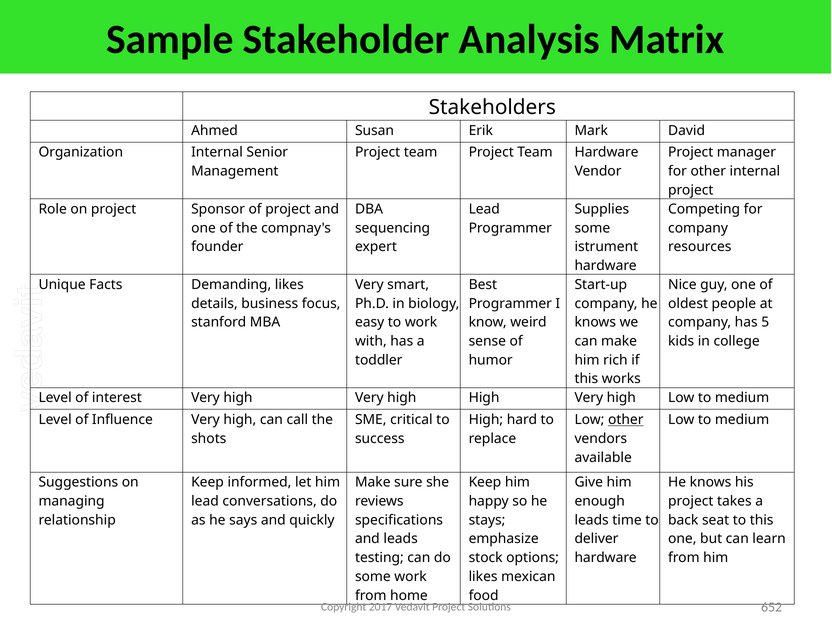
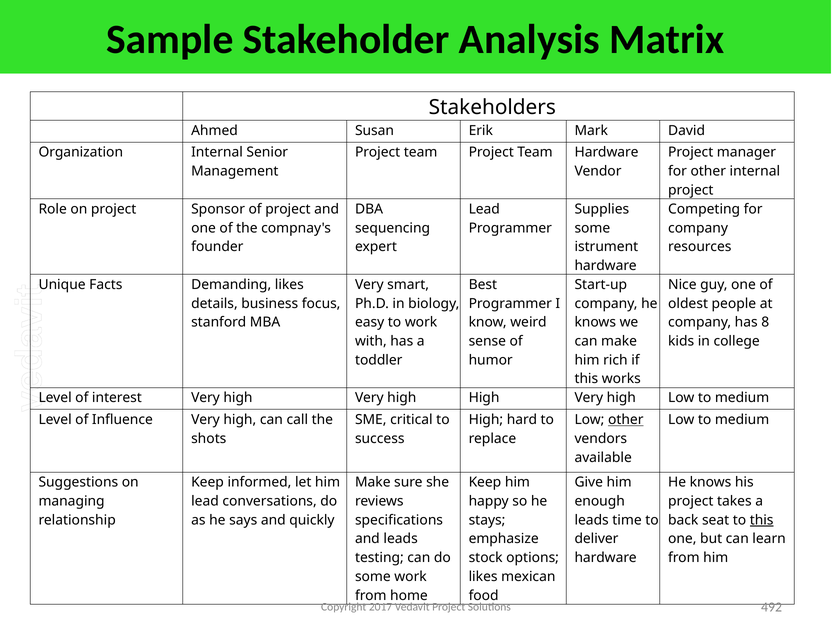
5: 5 -> 8
this at (762, 520) underline: none -> present
652: 652 -> 492
